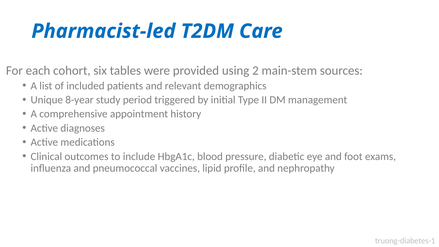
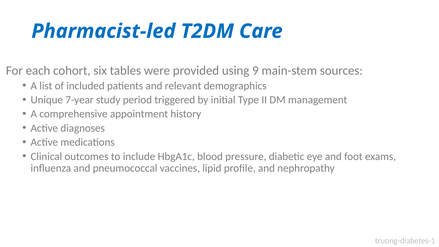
2: 2 -> 9
8-year: 8-year -> 7-year
